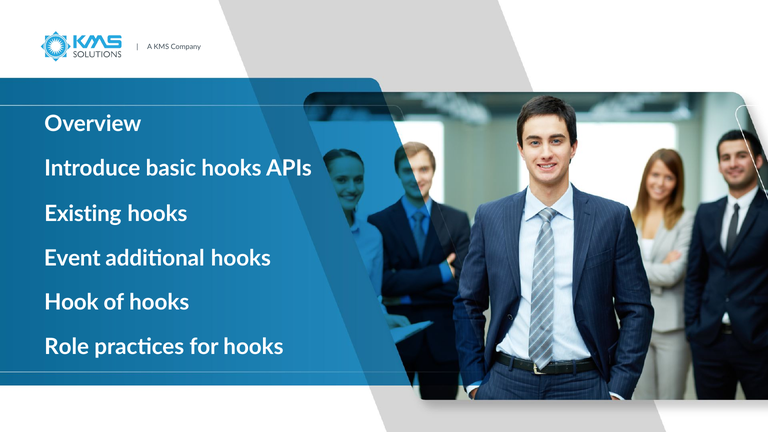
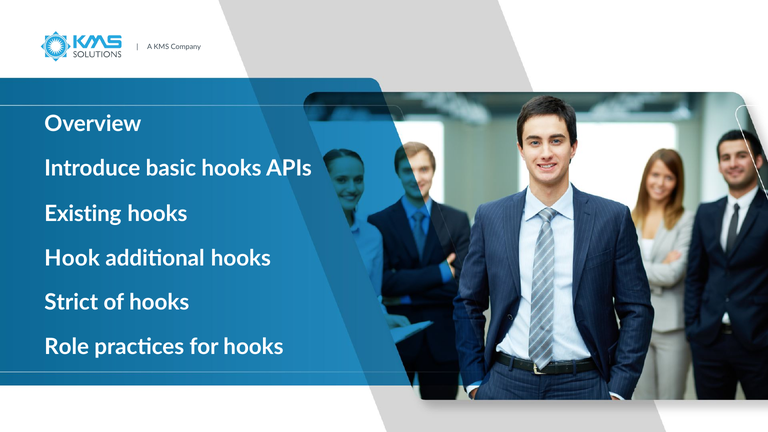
Event: Event -> Hook
Hook: Hook -> Strict
